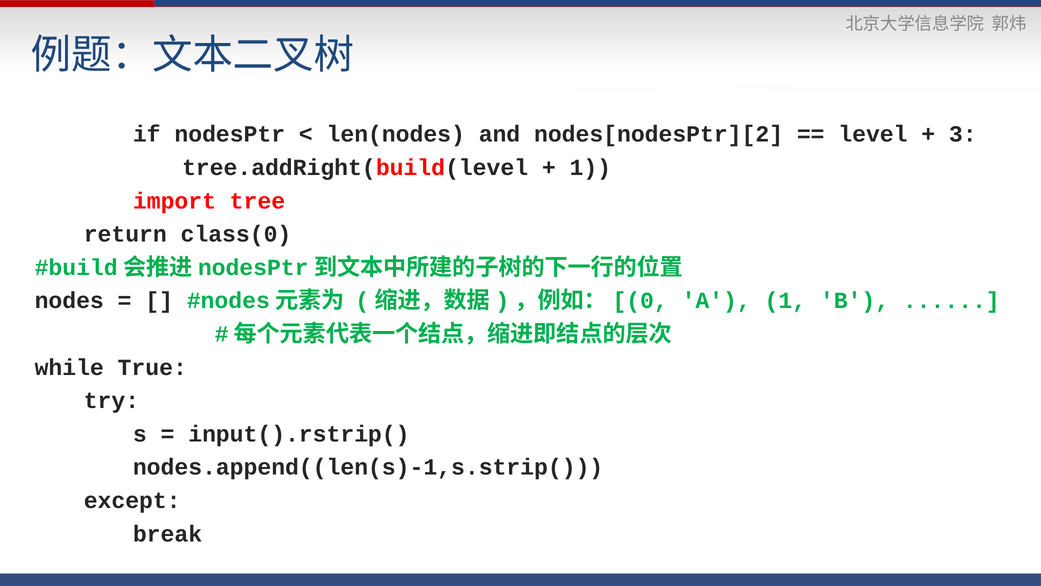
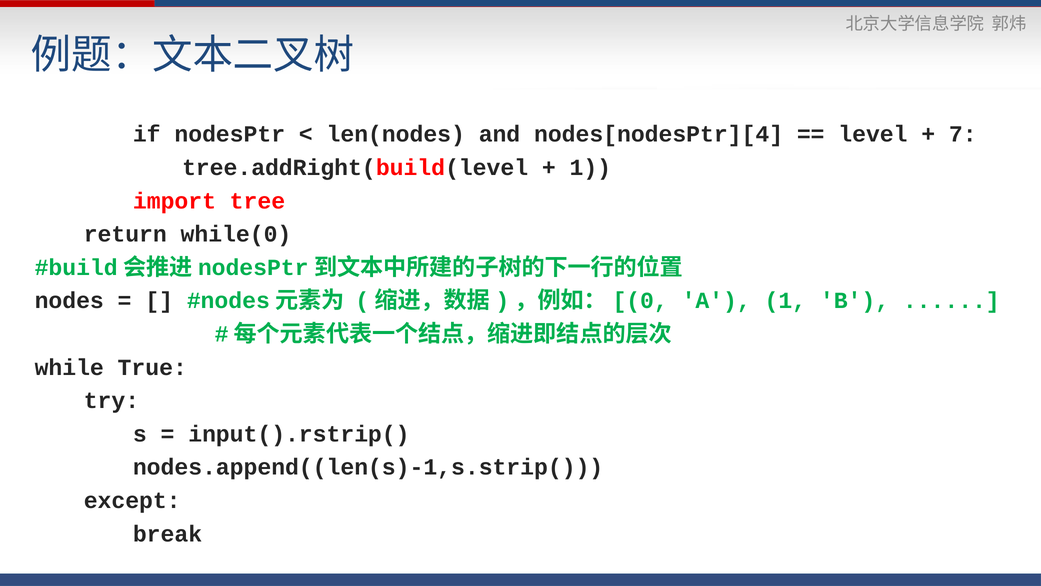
nodes[nodesPtr][2: nodes[nodesPtr][2 -> nodes[nodesPtr][4
3: 3 -> 7
class(0: class(0 -> while(0
